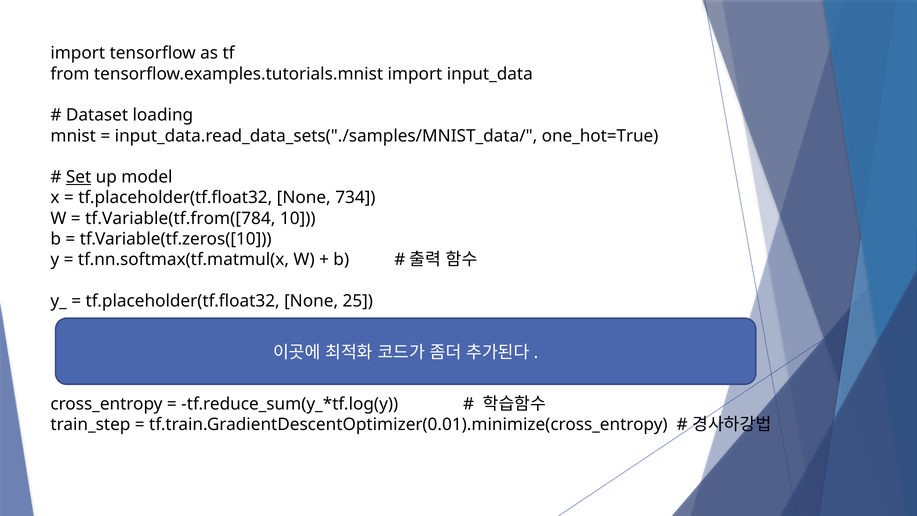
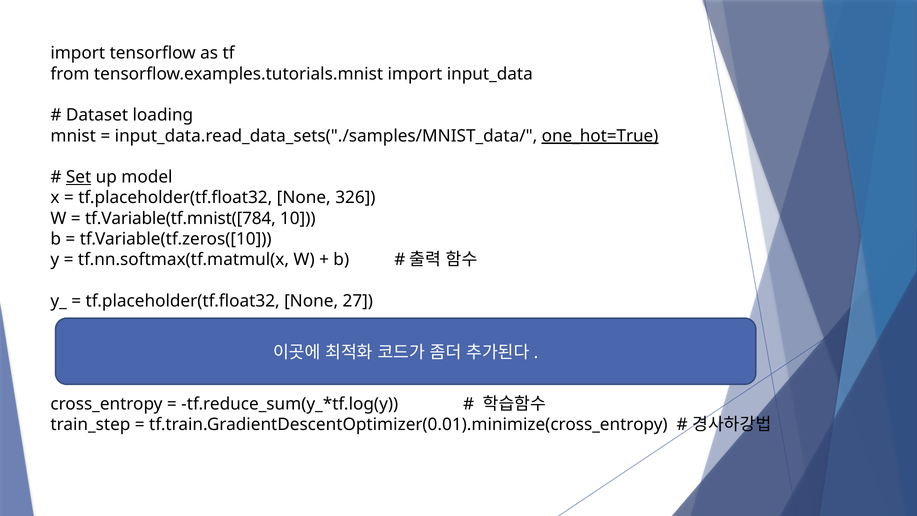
one_hot=True underline: none -> present
734: 734 -> 326
tf.Variable(tf.from([784: tf.Variable(tf.from([784 -> tf.Variable(tf.mnist([784
25: 25 -> 27
